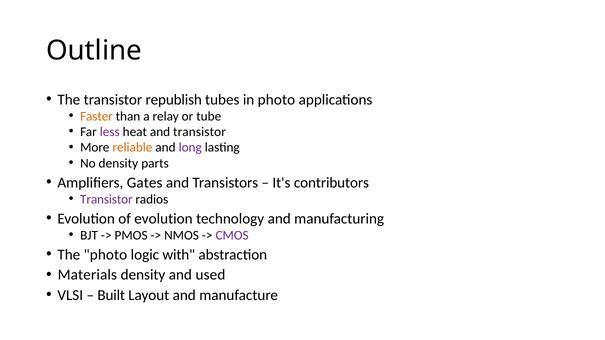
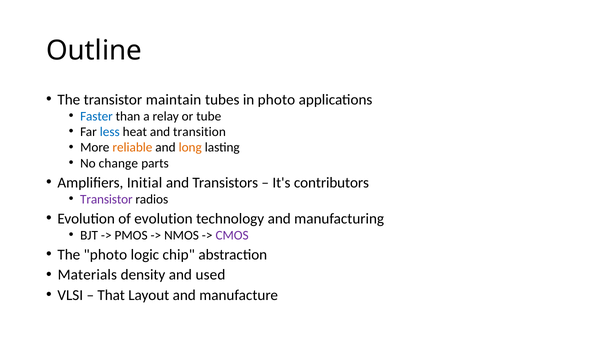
republish: republish -> maintain
Faster colour: orange -> blue
less colour: purple -> blue
and transistor: transistor -> transition
long colour: purple -> orange
No density: density -> change
Gates: Gates -> Initial
with: with -> chip
Built: Built -> That
